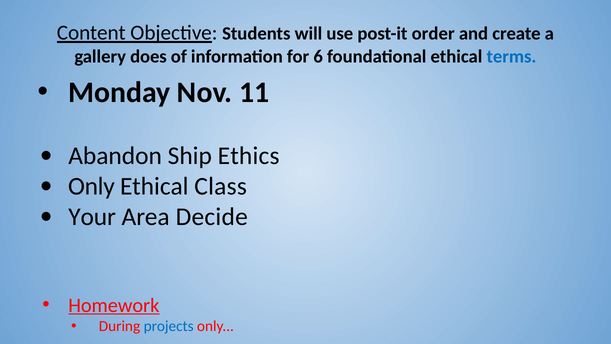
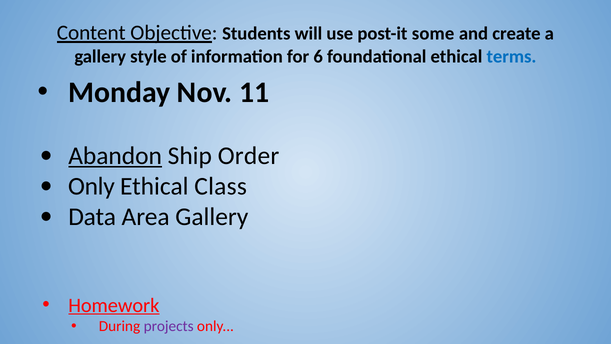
order: order -> some
does: does -> style
Abandon underline: none -> present
Ethics: Ethics -> Order
Your: Your -> Data
Area Decide: Decide -> Gallery
projects colour: blue -> purple
